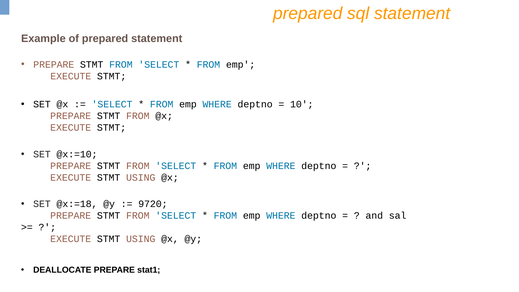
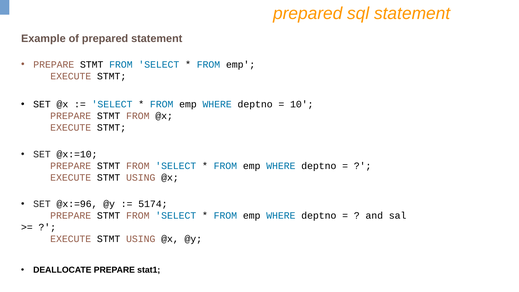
@x:=18: @x:=18 -> @x:=96
9720: 9720 -> 5174
